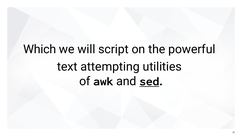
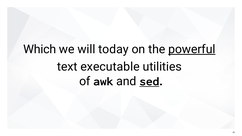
script: script -> today
powerful underline: none -> present
attempting: attempting -> executable
